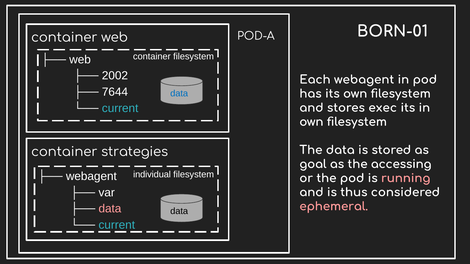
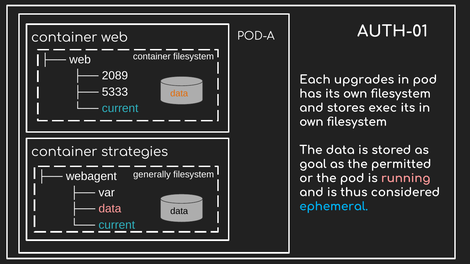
BORN-01: BORN-01 -> AUTH-01
2002: 2002 -> 2089
Each webagent: webagent -> upgrades
7644: 7644 -> 5333
data at (179, 94) colour: blue -> orange
accessing: accessing -> permitted
individual: individual -> generally
ephemeral colour: pink -> light blue
